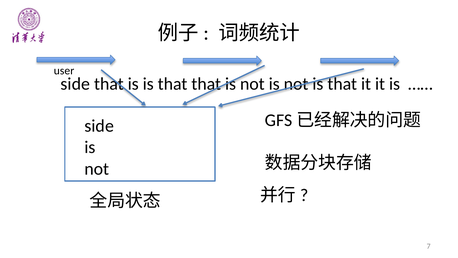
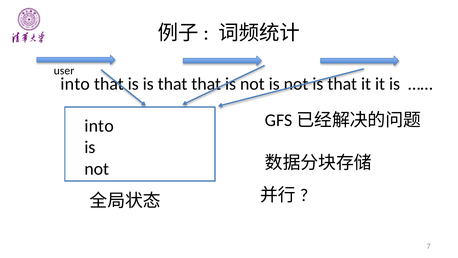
side at (75, 84): side -> into
side at (99, 126): side -> into
